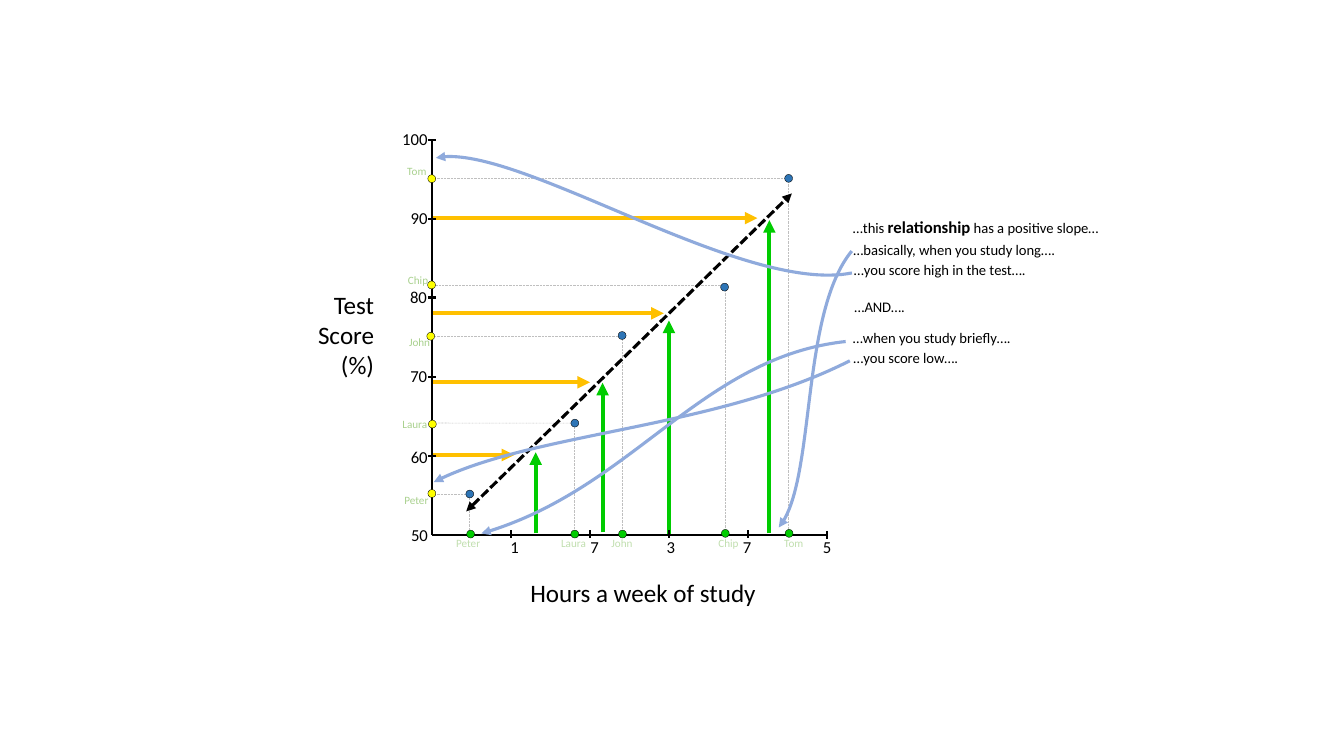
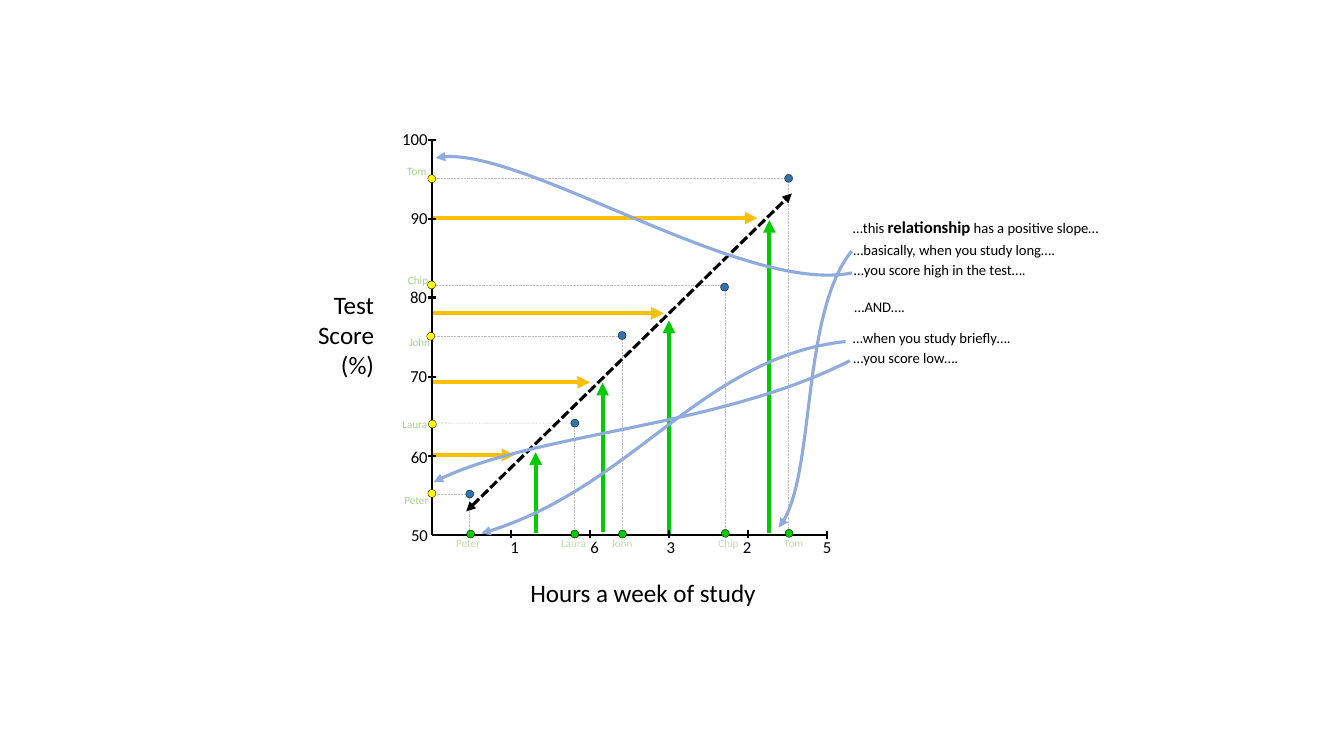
1 7: 7 -> 6
3 7: 7 -> 2
